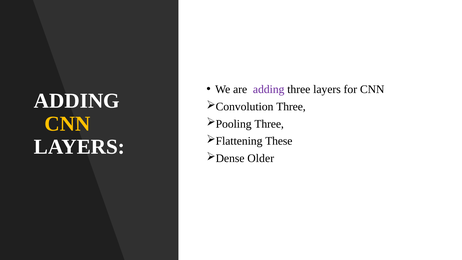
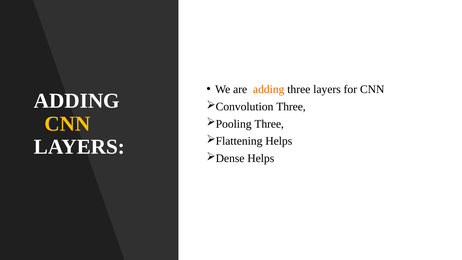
adding at (269, 89) colour: purple -> orange
These at (279, 141): These -> Helps
Older at (261, 158): Older -> Helps
